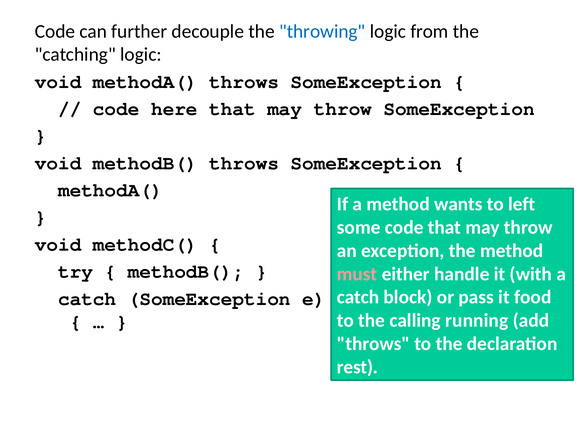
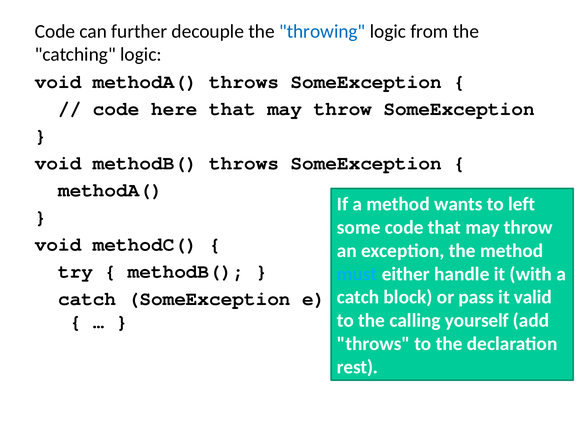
must colour: pink -> light blue
food: food -> valid
running: running -> yourself
